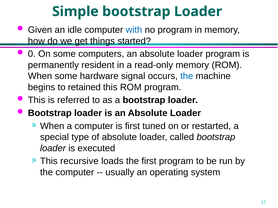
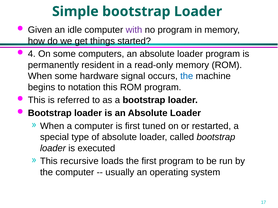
with colour: blue -> purple
0: 0 -> 4
retained: retained -> notation
